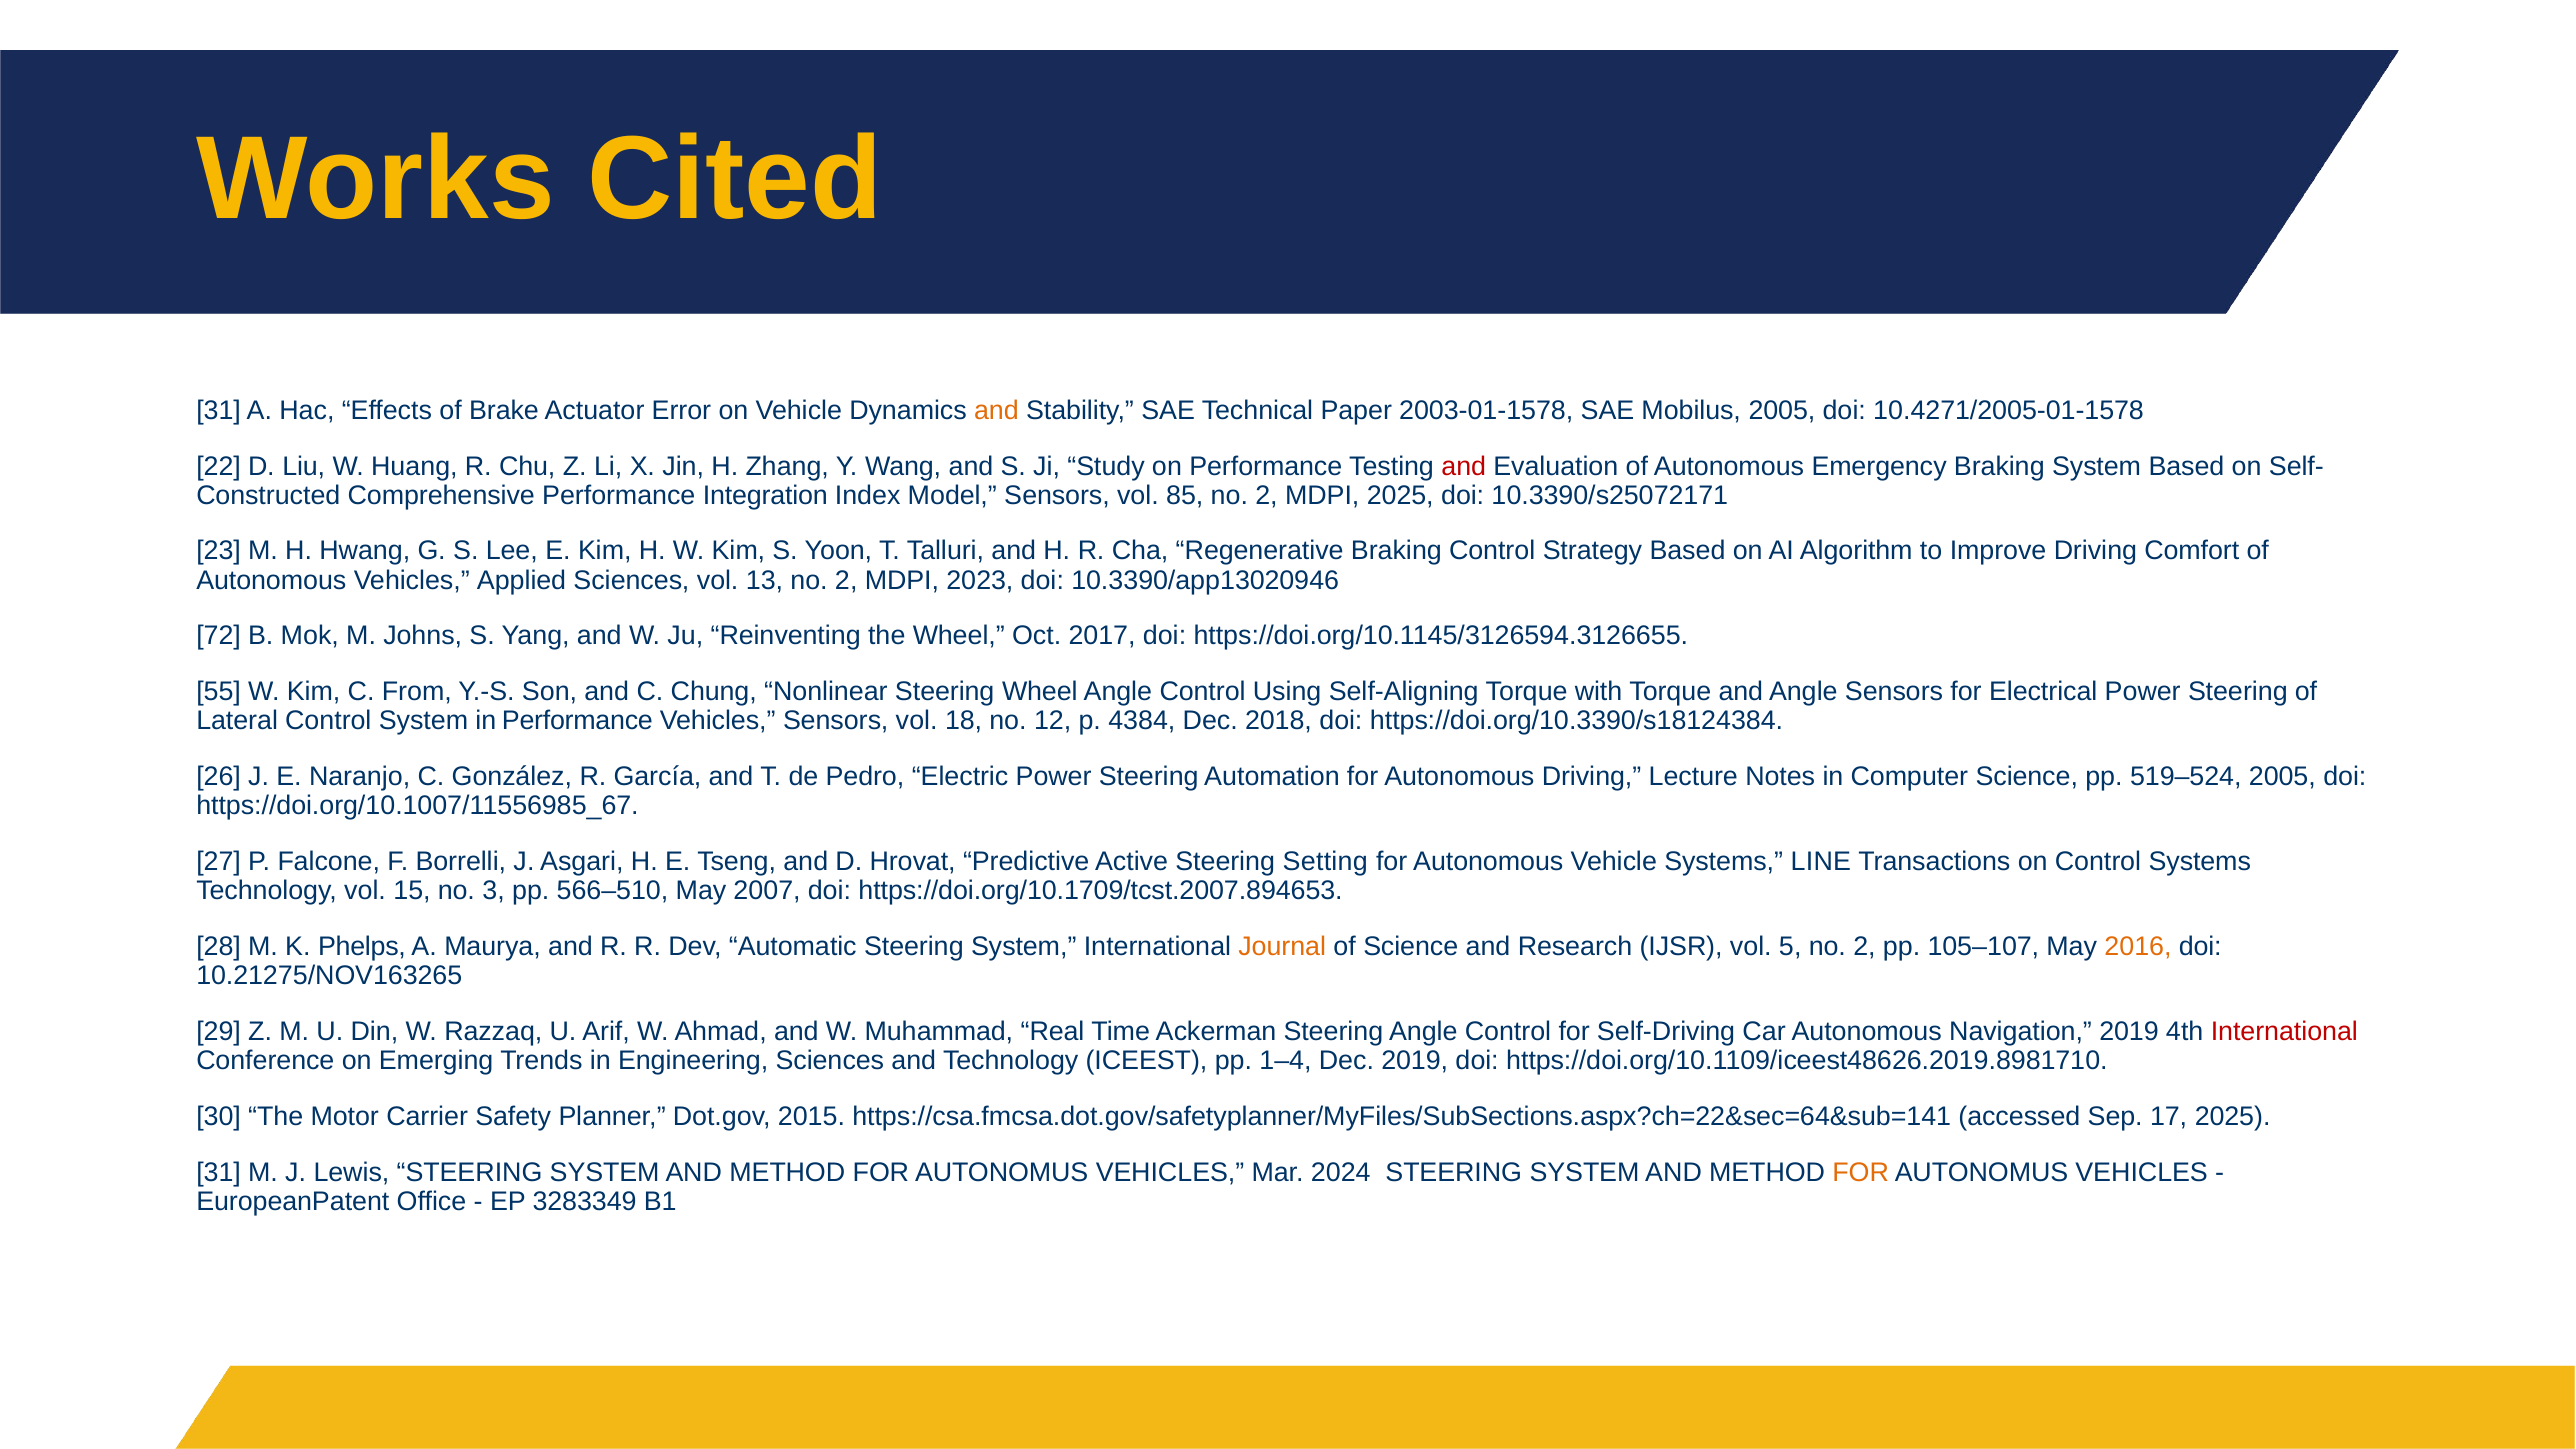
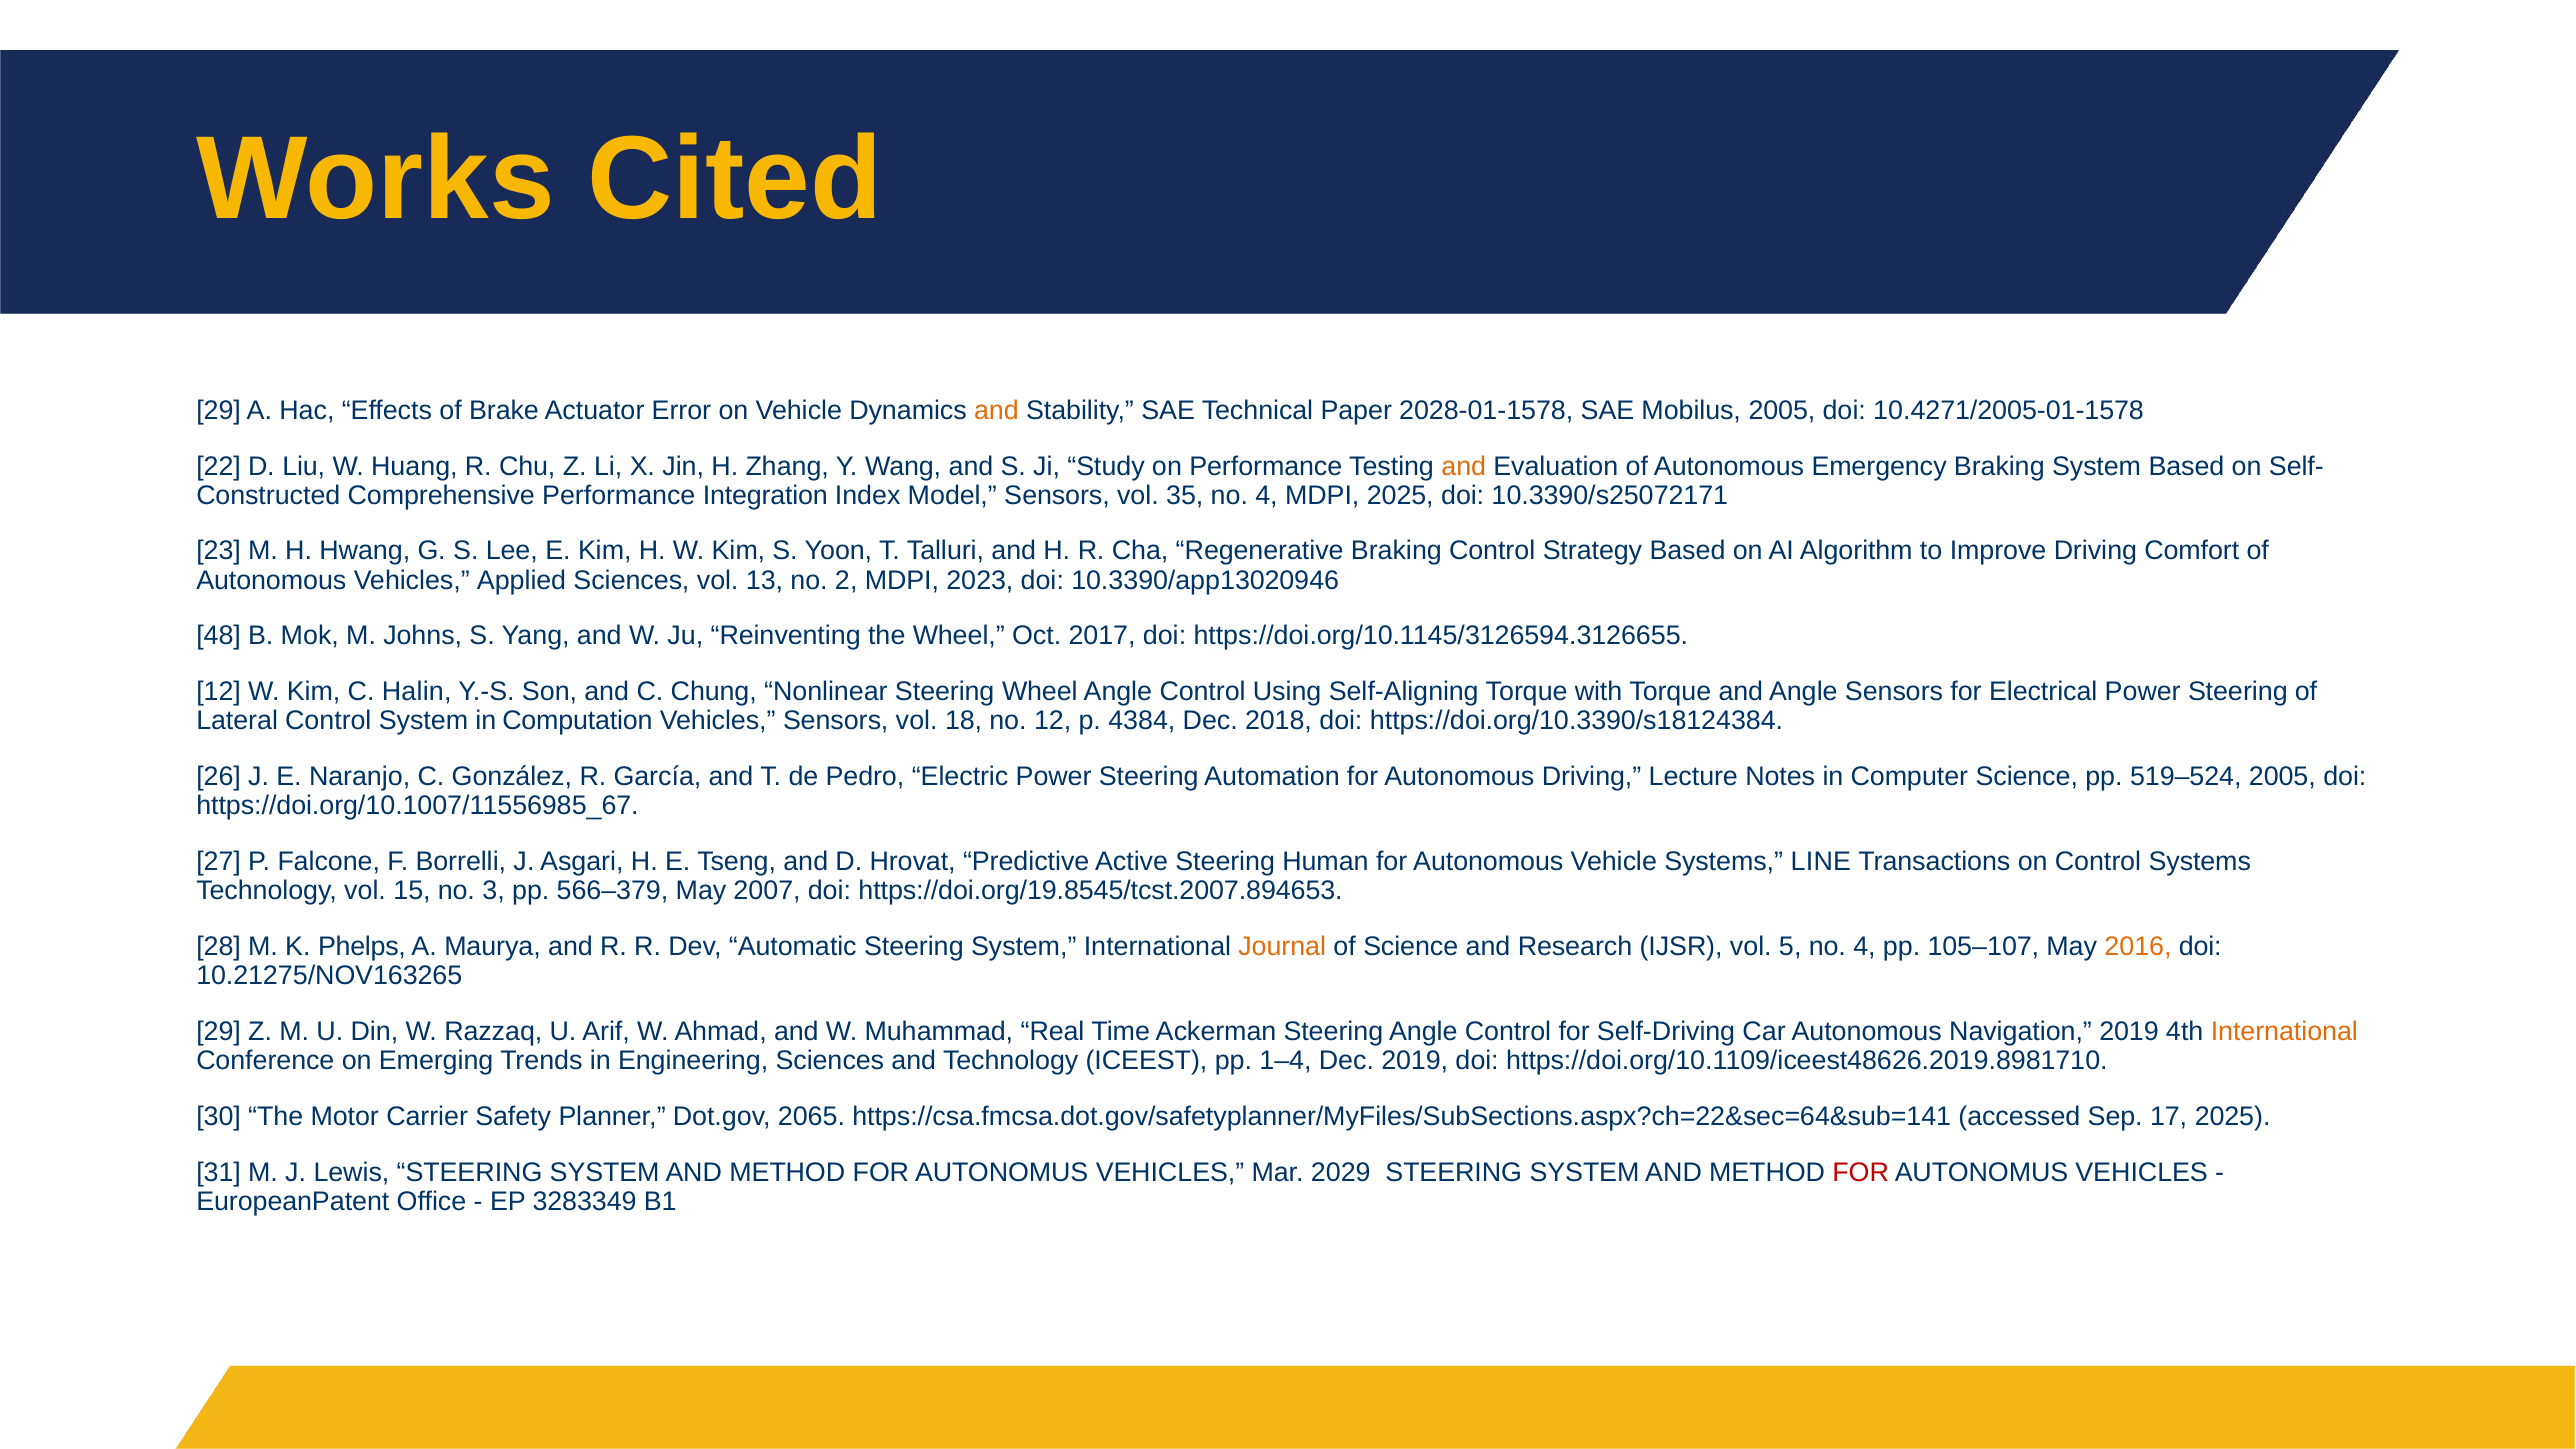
31 at (219, 410): 31 -> 29
2003-01-1578: 2003-01-1578 -> 2028-01-1578
and at (1464, 466) colour: red -> orange
85: 85 -> 35
2 at (1267, 495): 2 -> 4
72: 72 -> 48
55 at (219, 692): 55 -> 12
From: From -> Halin
in Performance: Performance -> Computation
Setting: Setting -> Human
566–510: 566–510 -> 566–379
https://doi.org/10.1709/tcst.2007.894653: https://doi.org/10.1709/tcst.2007.894653 -> https://doi.org/19.8545/tcst.2007.894653
5 no 2: 2 -> 4
International at (2284, 1032) colour: red -> orange
2015: 2015 -> 2065
2024: 2024 -> 2029
FOR at (1861, 1173) colour: orange -> red
